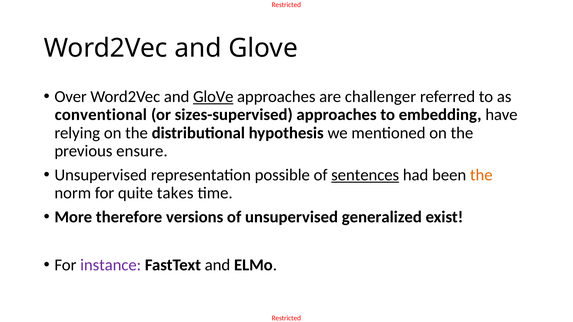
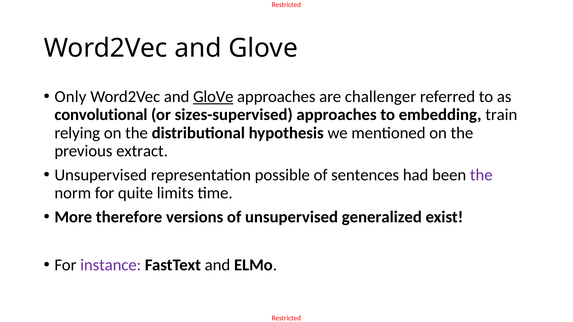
Over: Over -> Only
conventional: conventional -> convolutional
have: have -> train
ensure: ensure -> extract
sentences underline: present -> none
the at (481, 175) colour: orange -> purple
takes: takes -> limits
